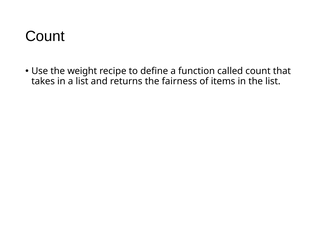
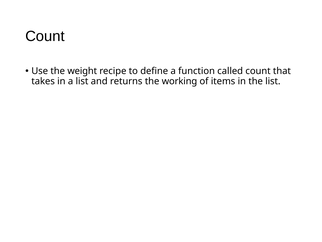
fairness: fairness -> working
